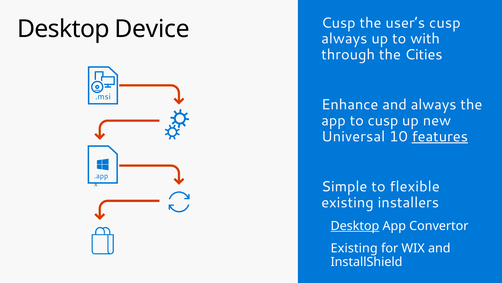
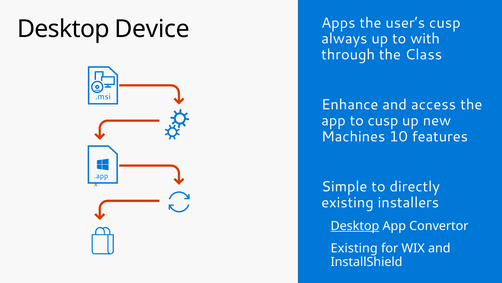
Cusp at (338, 23): Cusp -> Apps
Cities: Cities -> Class
and always: always -> access
Universal: Universal -> Machines
features underline: present -> none
flexible: flexible -> directly
